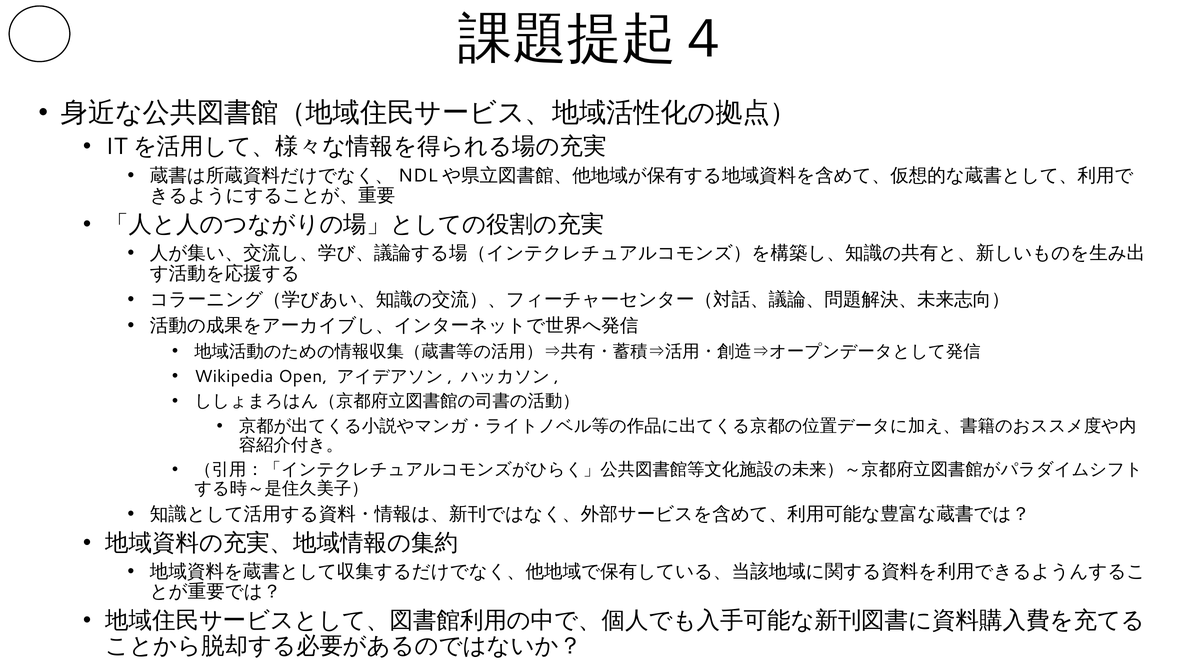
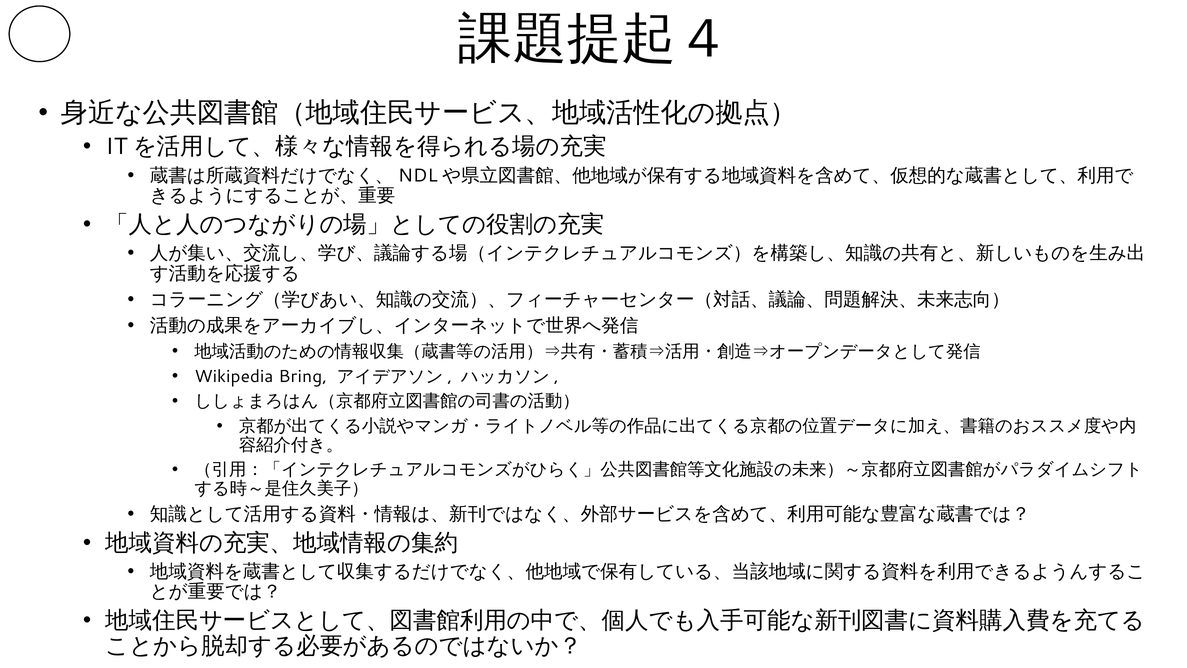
Open: Open -> Bring
